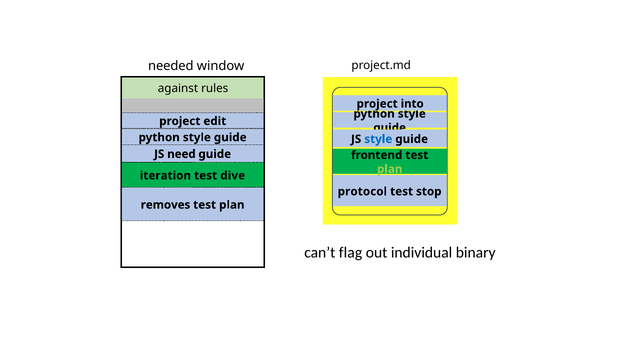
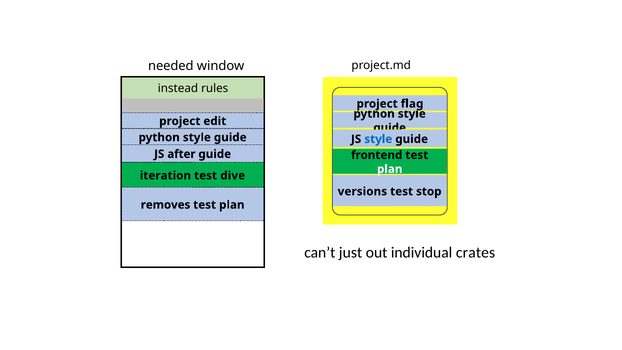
against: against -> instead
into: into -> flag
need: need -> after
plan at (390, 169) colour: light green -> white
protocol: protocol -> versions
flag: flag -> just
binary: binary -> crates
